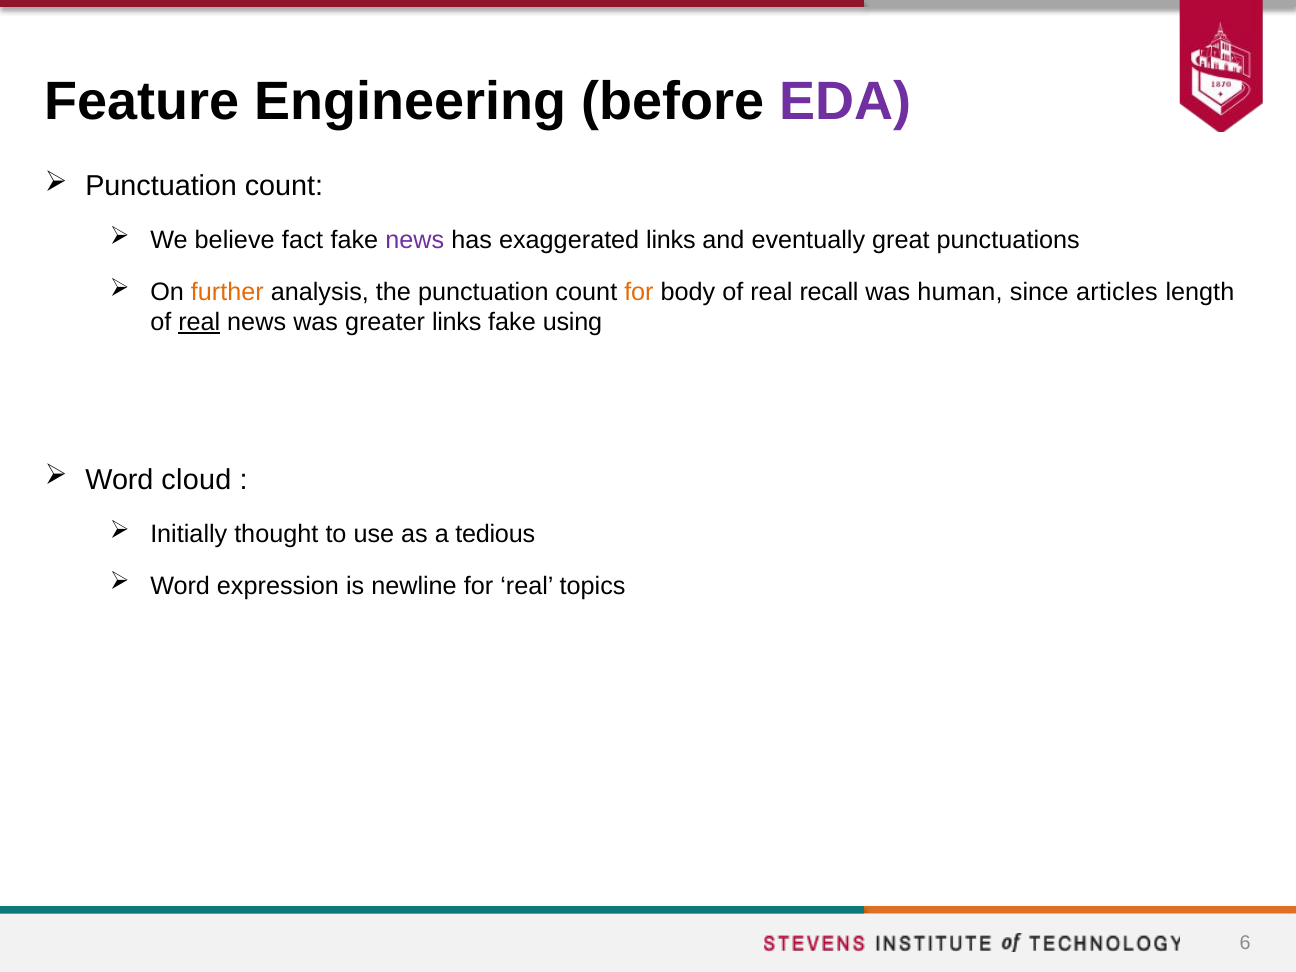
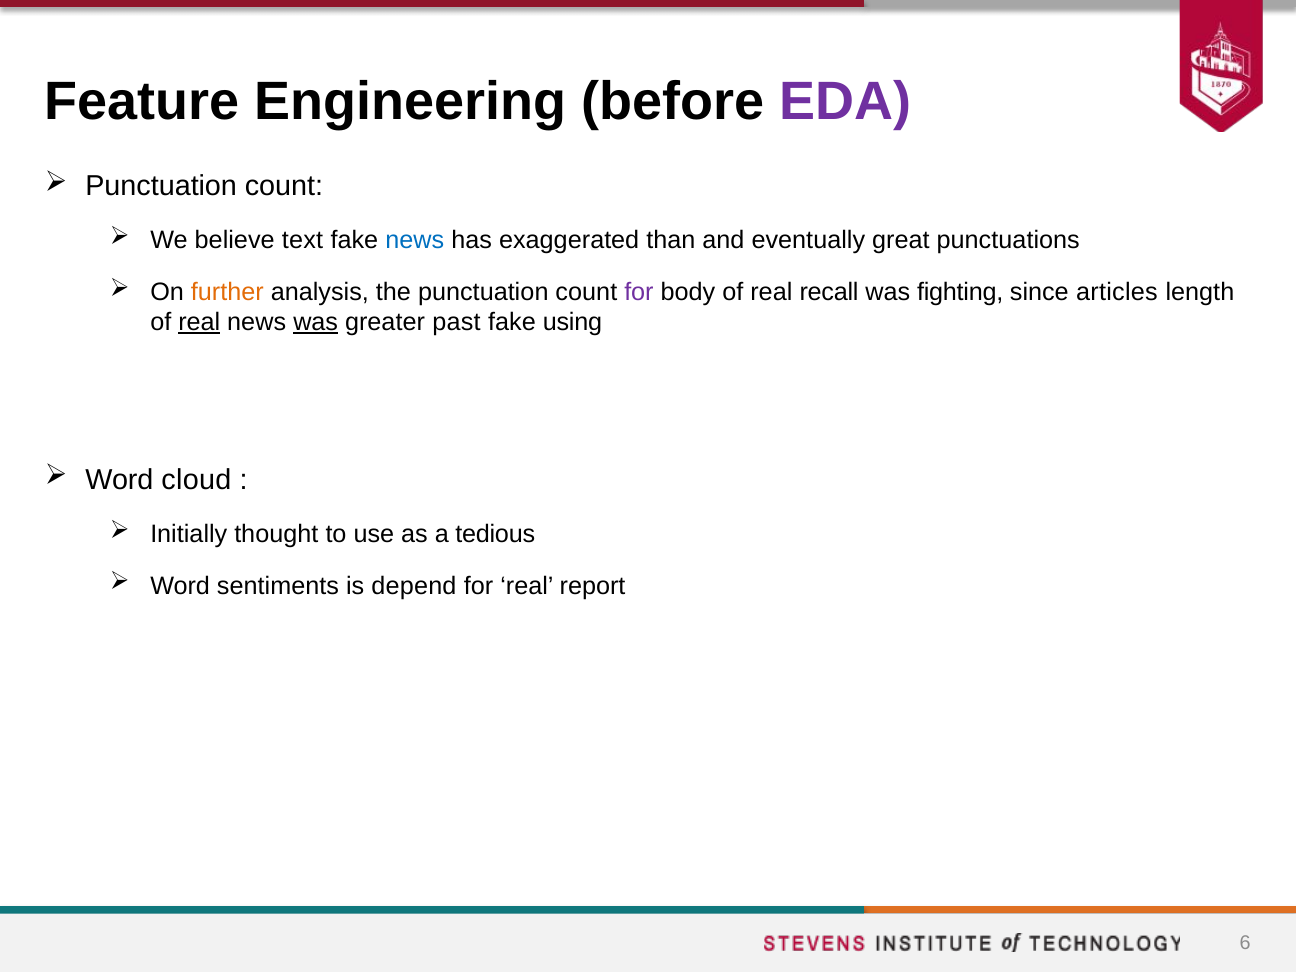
fact: fact -> text
news at (415, 240) colour: purple -> blue
exaggerated links: links -> than
for at (639, 292) colour: orange -> purple
human: human -> fighting
was at (316, 322) underline: none -> present
greater links: links -> past
expression: expression -> sentiments
newline: newline -> depend
topics: topics -> report
